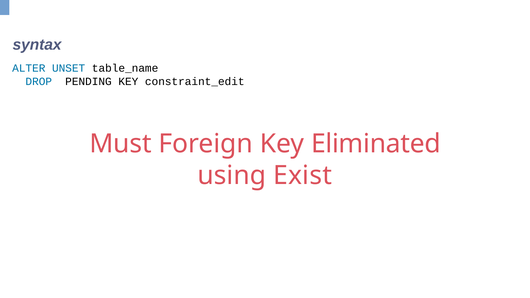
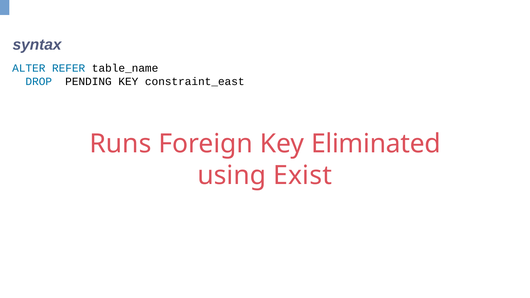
UNSET: UNSET -> REFER
constraint_edit: constraint_edit -> constraint_east
Must: Must -> Runs
